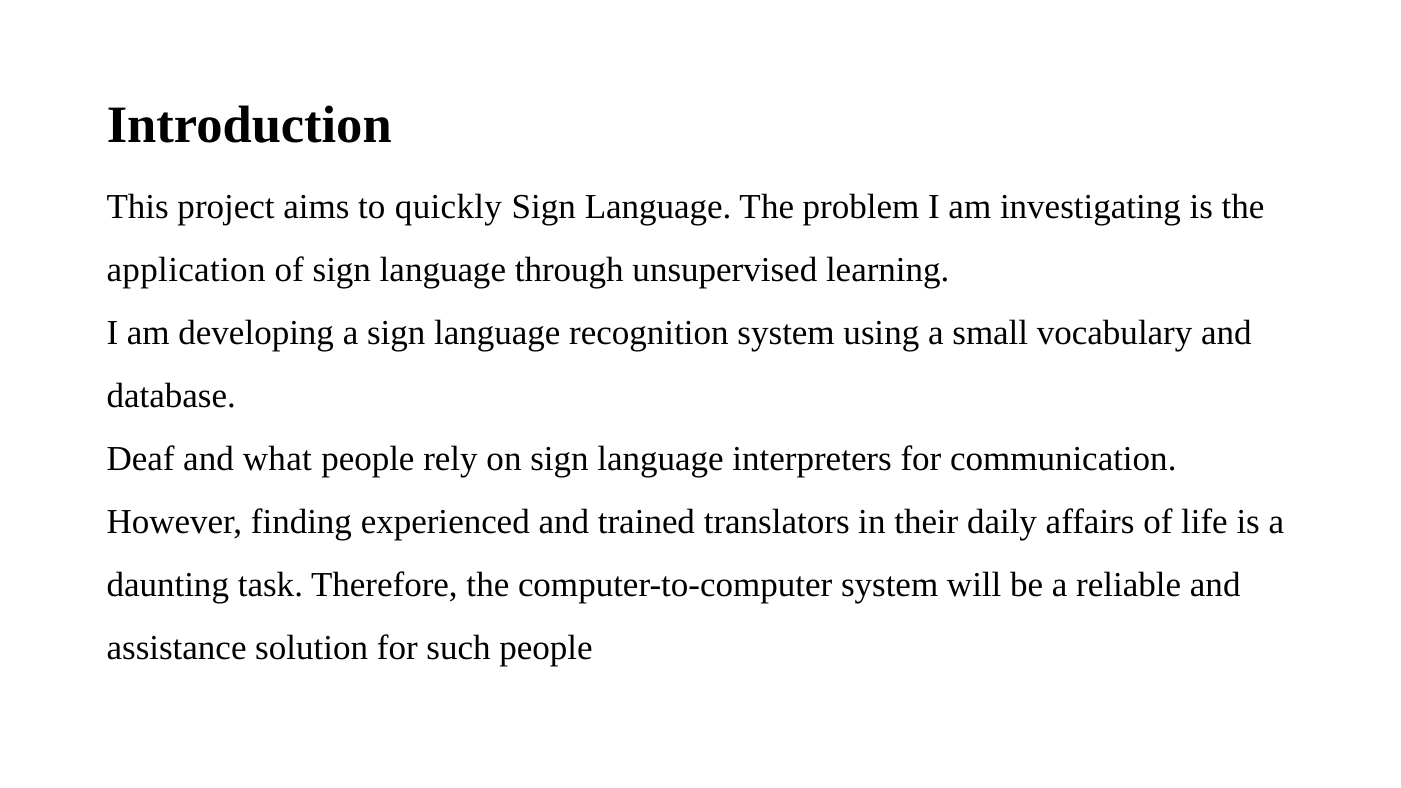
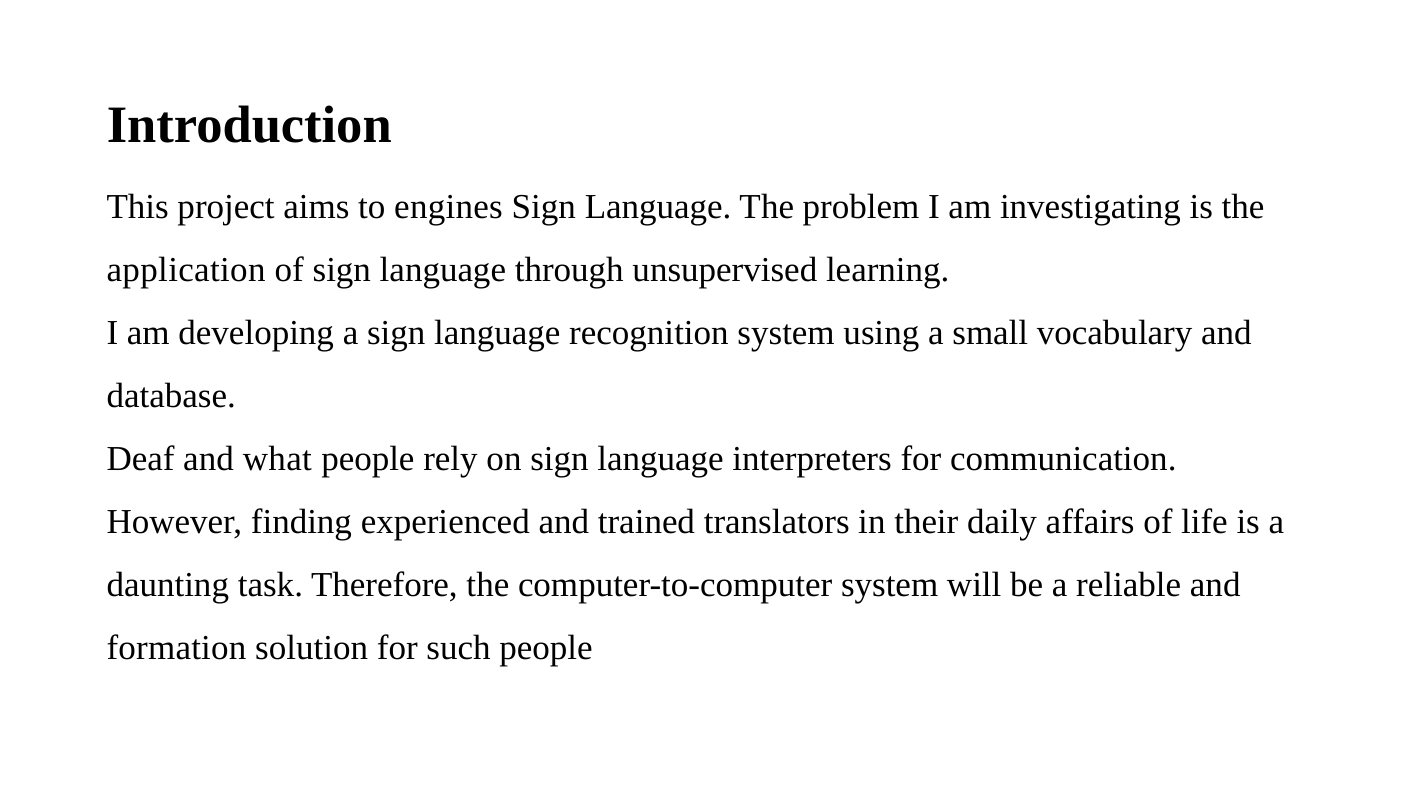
quickly: quickly -> engines
assistance: assistance -> formation
